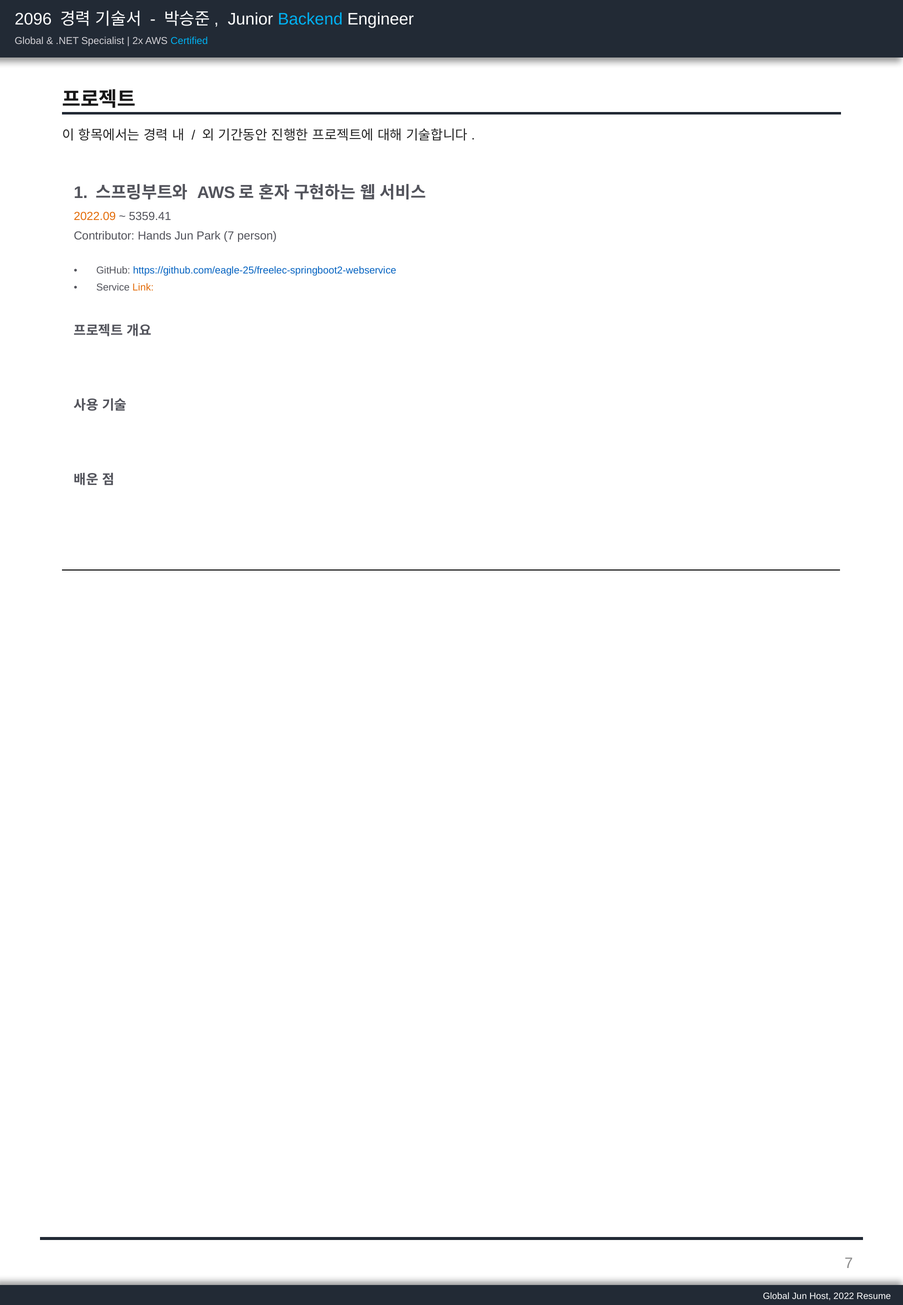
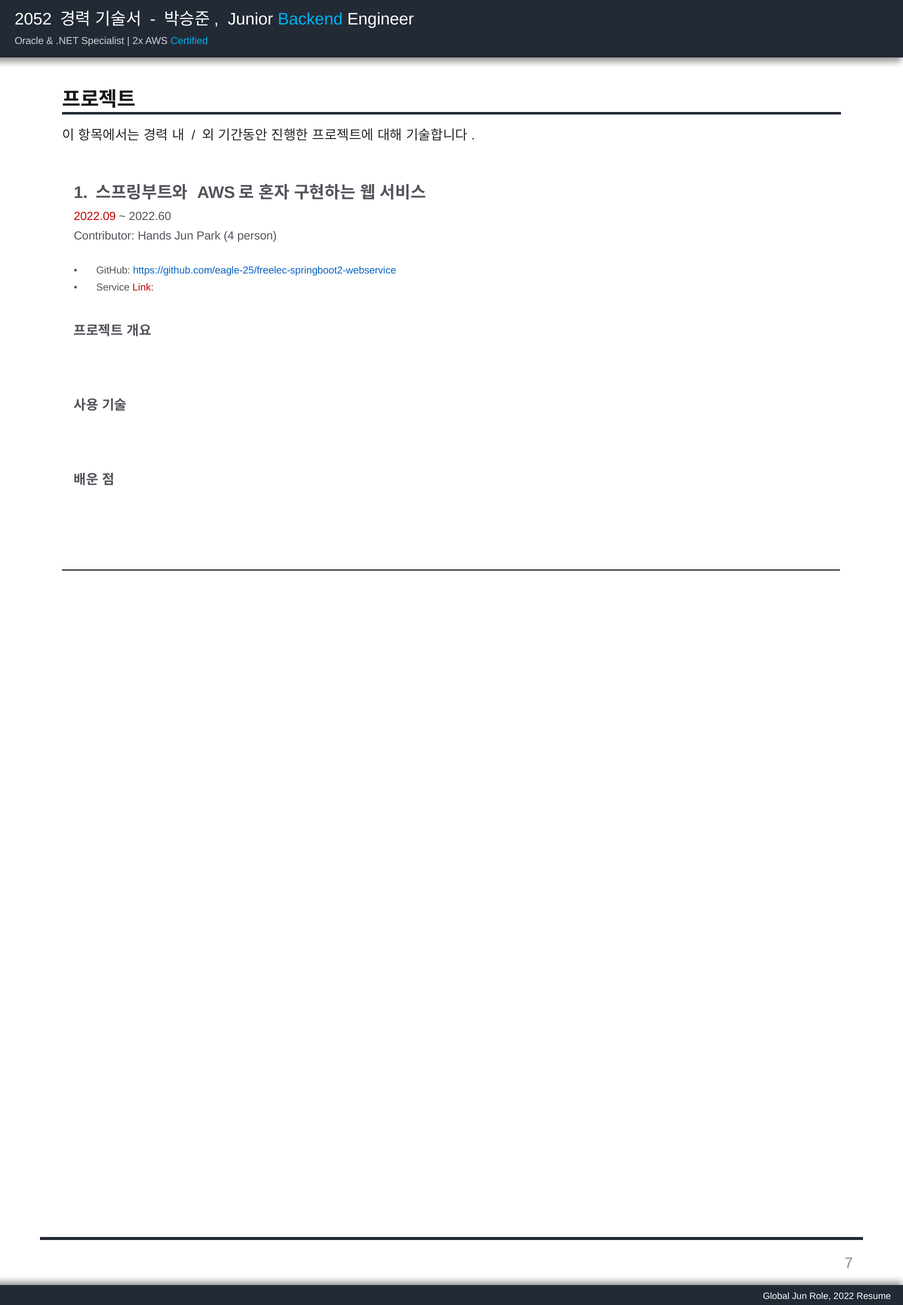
2096: 2096 -> 2052
Global at (29, 41): Global -> Oracle
2022.09 colour: orange -> red
5359.41: 5359.41 -> 2022.60
Park 7: 7 -> 4
Link colour: orange -> red
Host: Host -> Role
